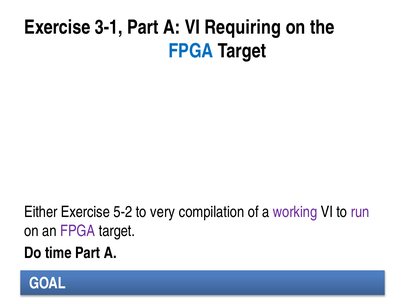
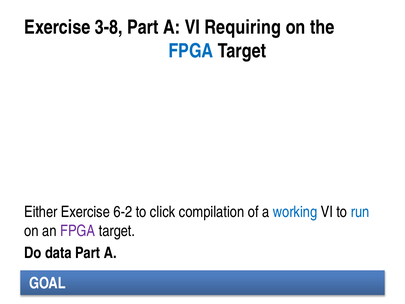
3-1: 3-1 -> 3-8
5-2: 5-2 -> 6-2
very: very -> click
working colour: purple -> blue
run colour: purple -> blue
time: time -> data
